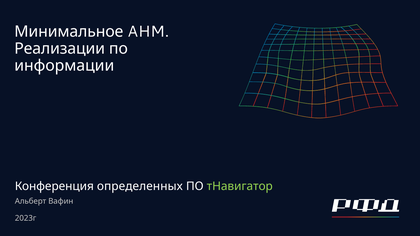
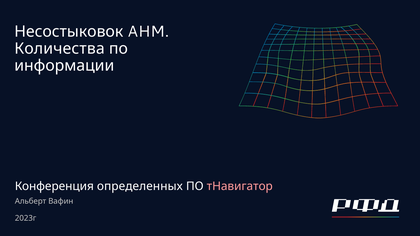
Минимальное: Минимальное -> Несостыковок
Реализации: Реализации -> Количества
тНавигатор colour: light green -> pink
